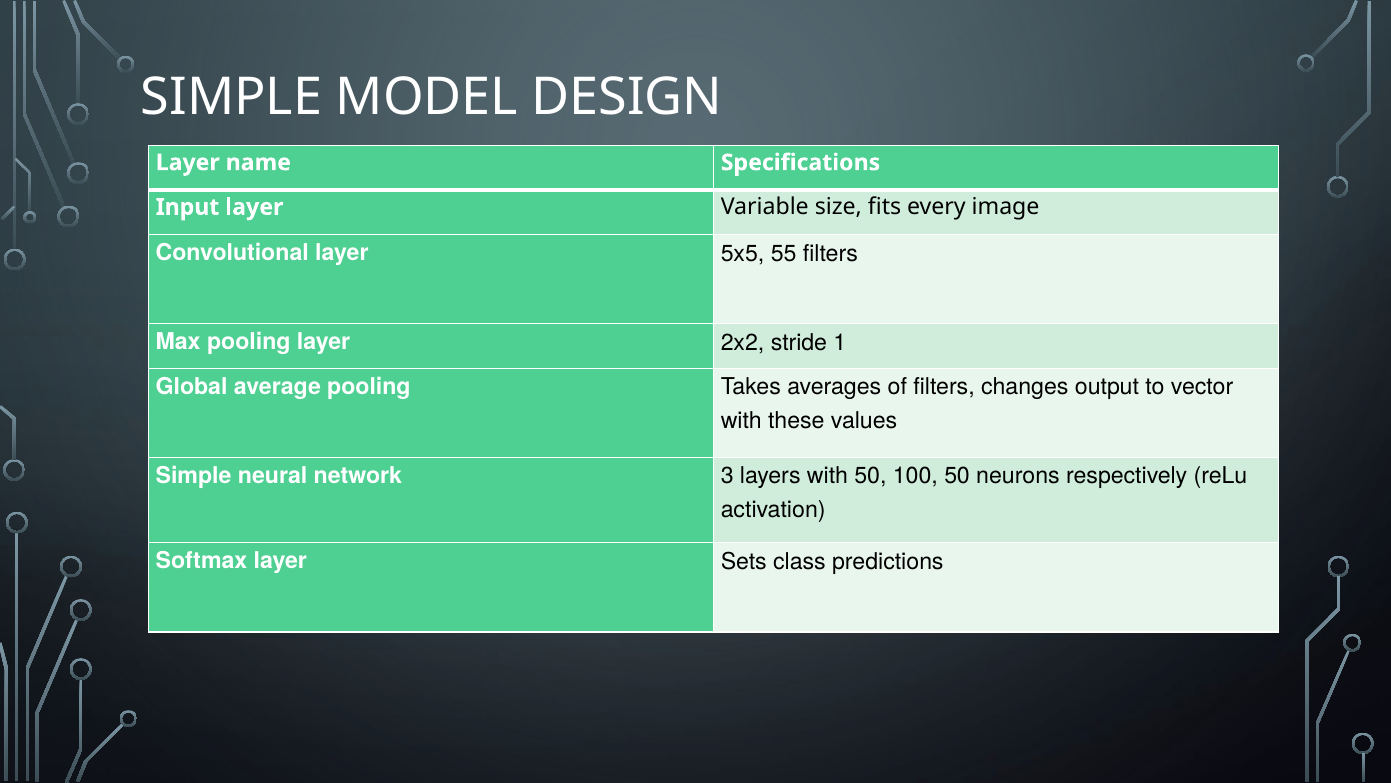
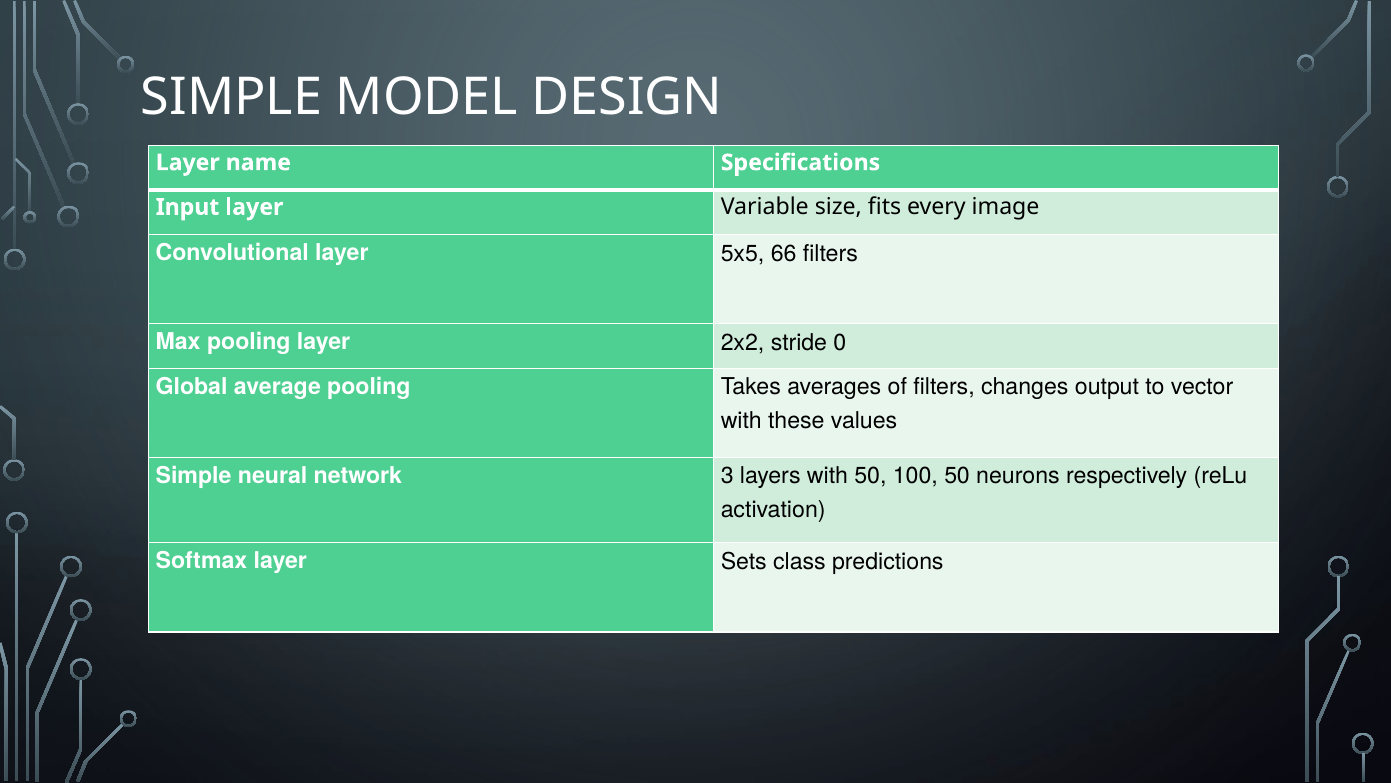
55: 55 -> 66
1: 1 -> 0
